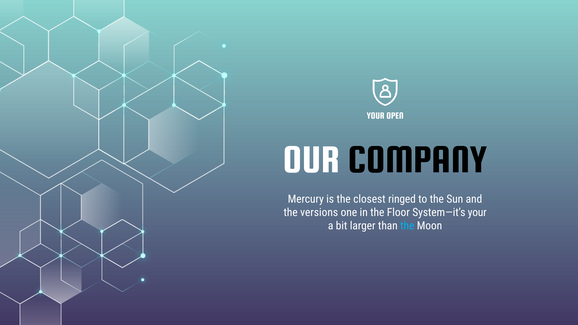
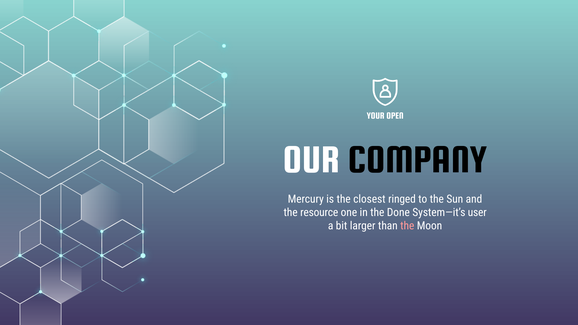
versions: versions -> resource
Floor: Floor -> Done
System—it’s your: your -> user
the at (407, 226) colour: light blue -> pink
